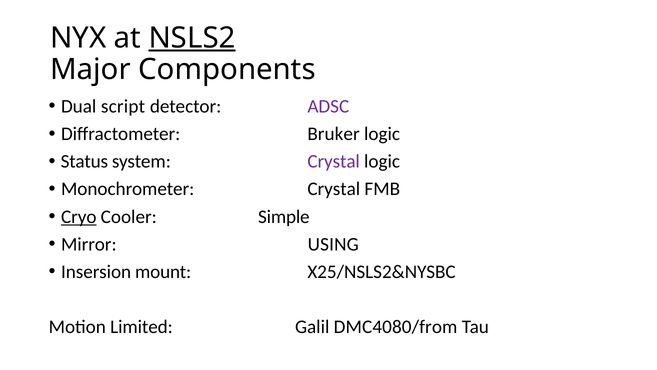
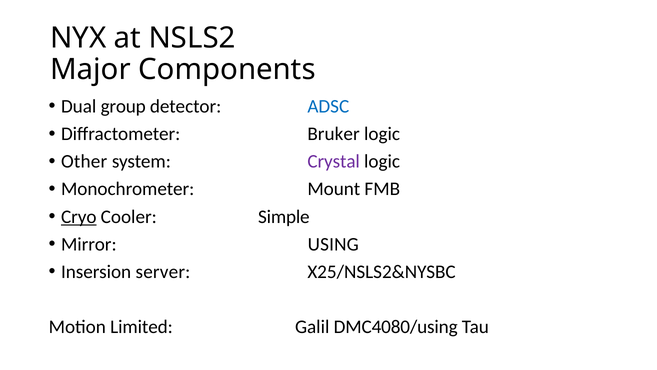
NSLS2 underline: present -> none
script: script -> group
ADSC colour: purple -> blue
Status: Status -> Other
Monochrometer Crystal: Crystal -> Mount
mount: mount -> server
DMC4080/from: DMC4080/from -> DMC4080/using
